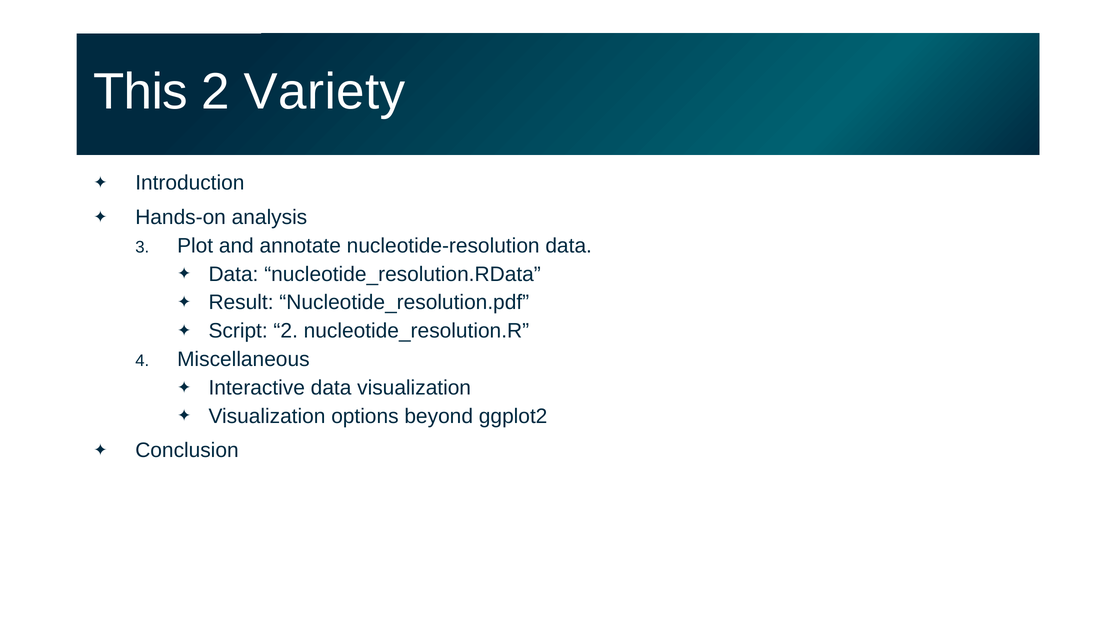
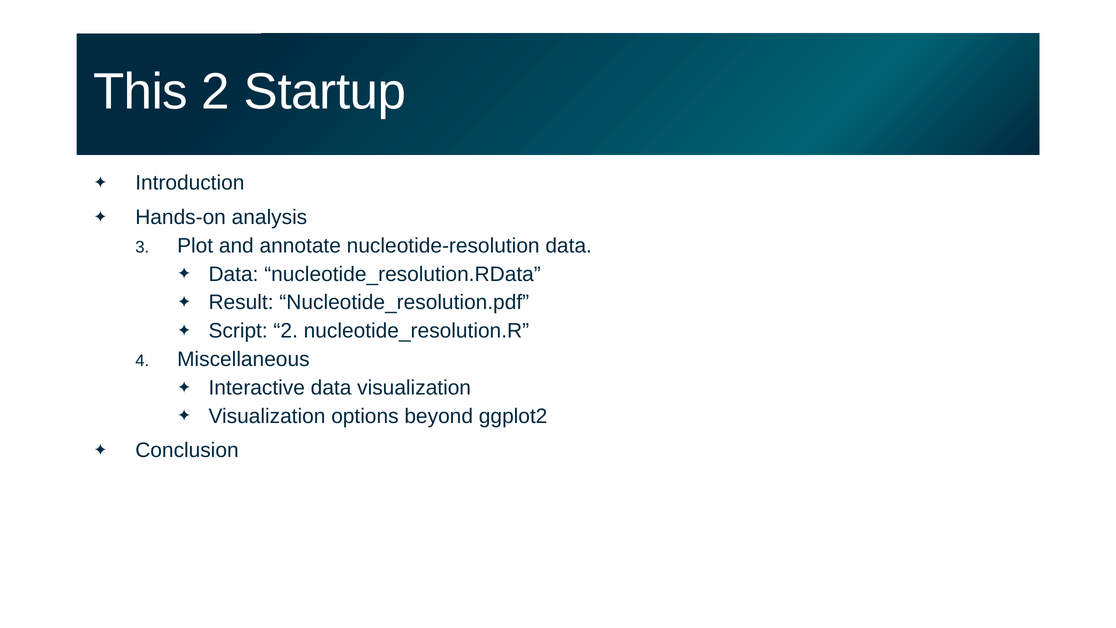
Variety: Variety -> Startup
